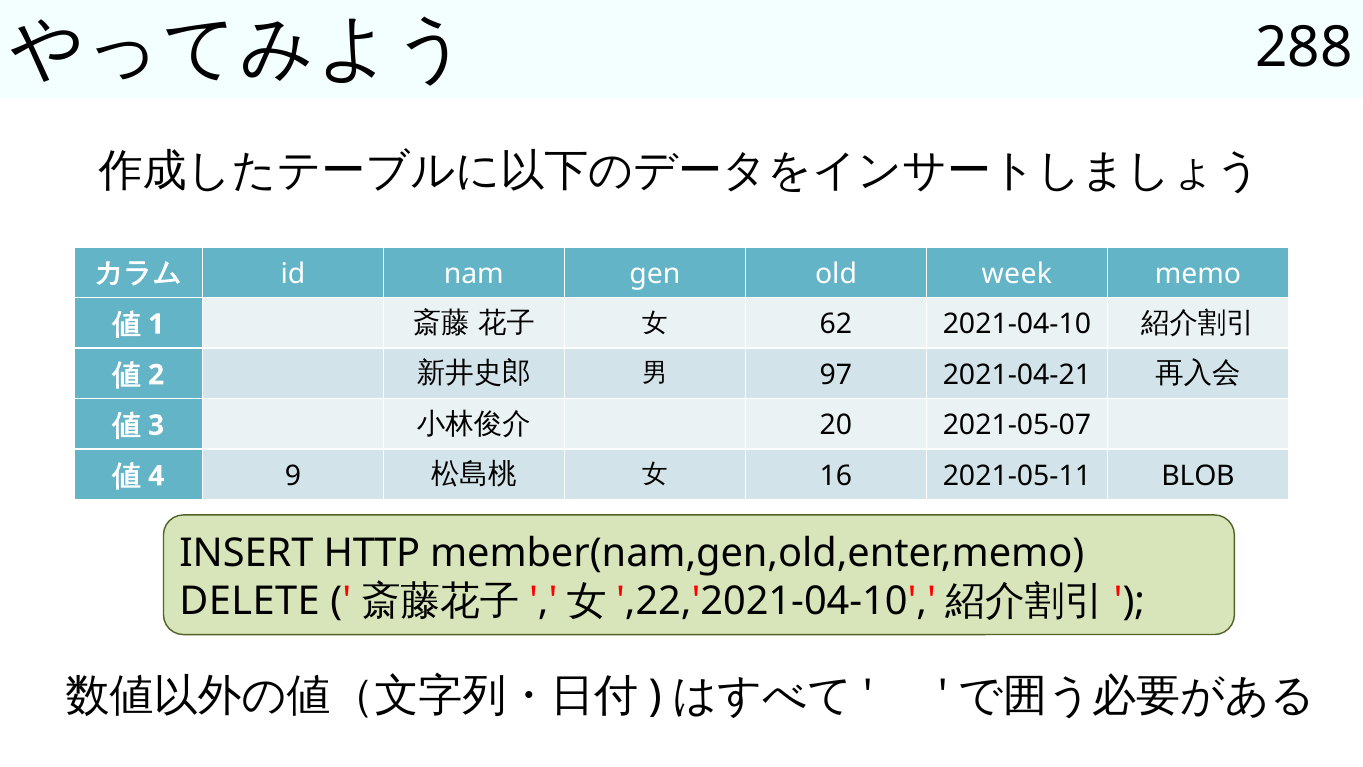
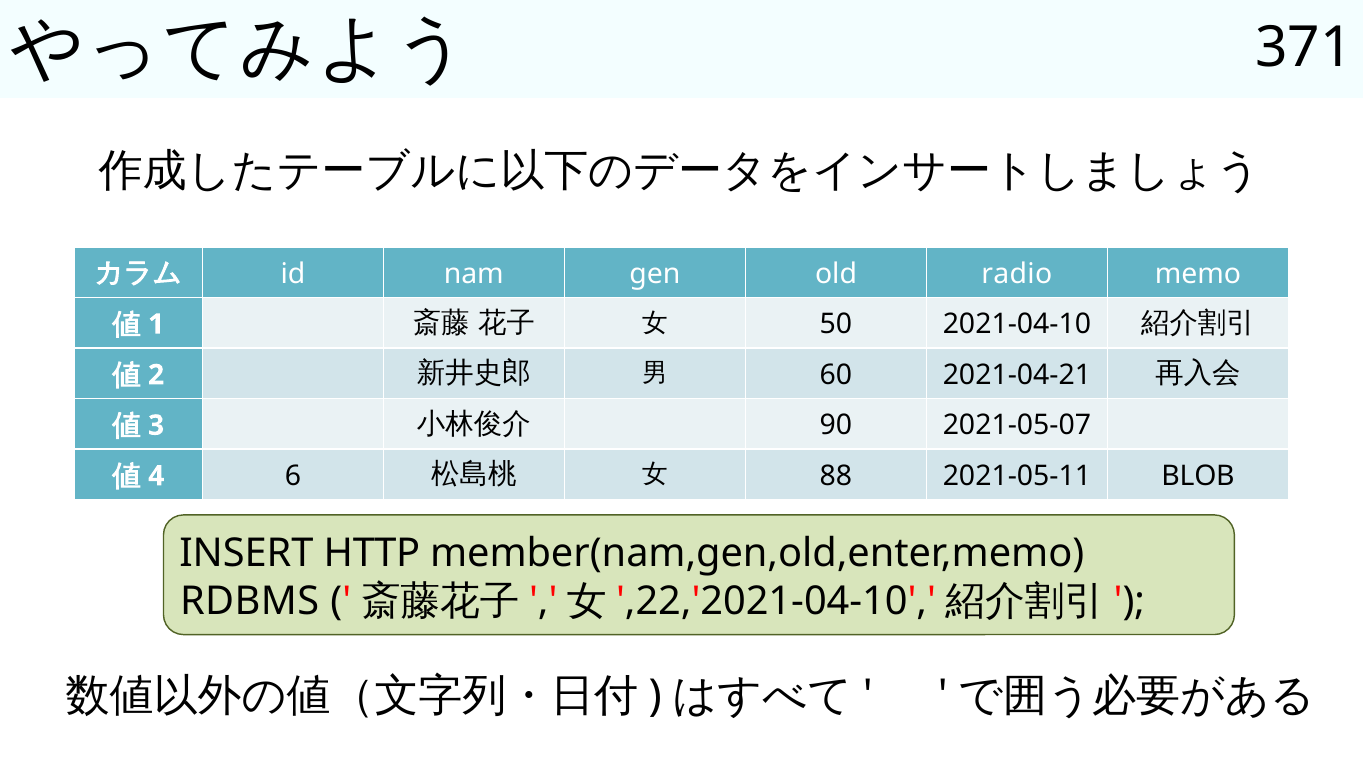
288: 288 -> 371
week: week -> radio
62: 62 -> 50
97: 97 -> 60
20: 20 -> 90
9: 9 -> 6
16: 16 -> 88
DELETE: DELETE -> RDBMS
